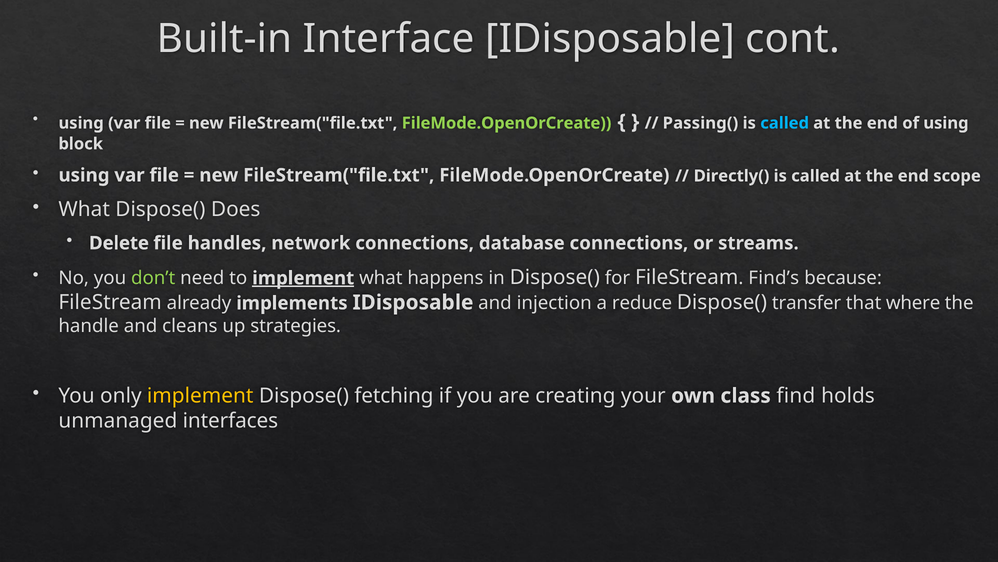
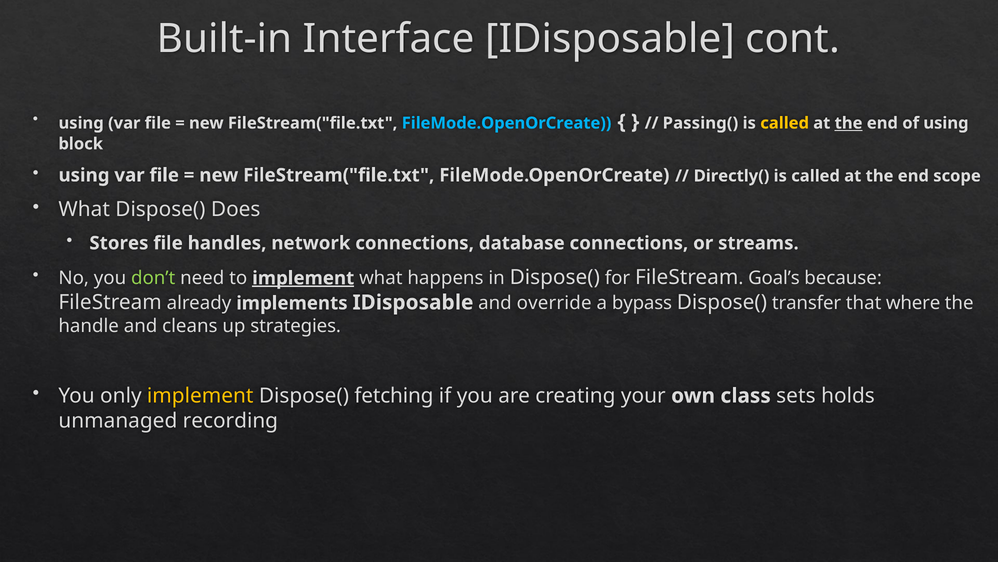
FileMode.OpenOrCreate at (507, 123) colour: light green -> light blue
called at (785, 123) colour: light blue -> yellow
the at (849, 123) underline: none -> present
Delete: Delete -> Stores
Find’s: Find’s -> Goal’s
injection: injection -> override
reduce: reduce -> bypass
find: find -> sets
interfaces: interfaces -> recording
